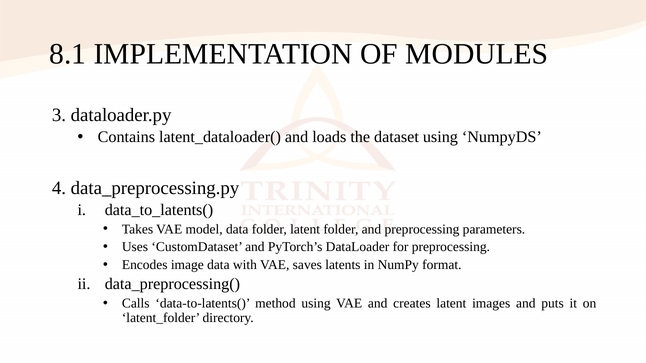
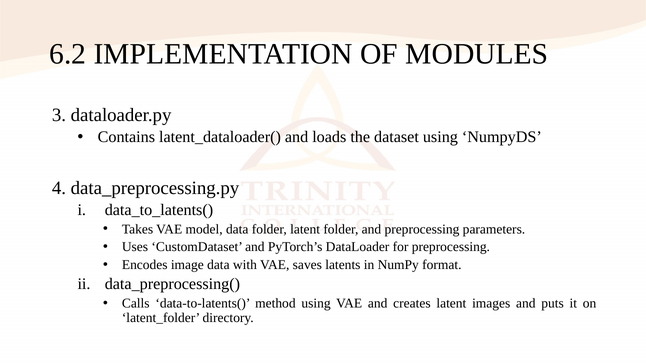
8.1: 8.1 -> 6.2
